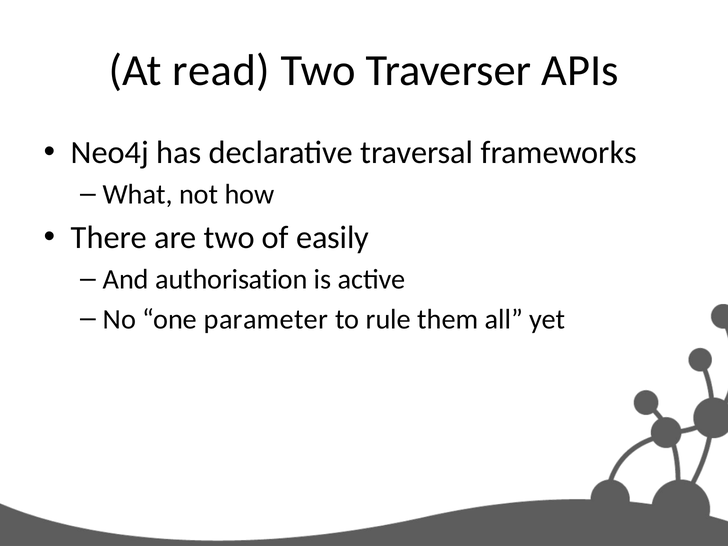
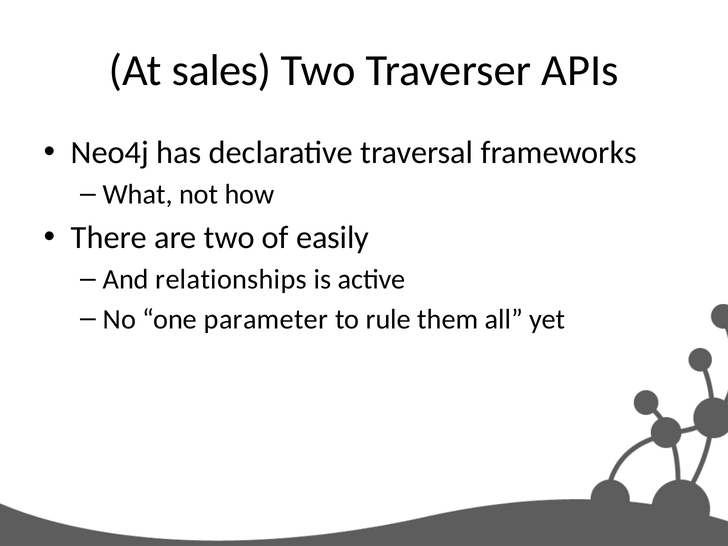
read: read -> sales
authorisation: authorisation -> relationships
